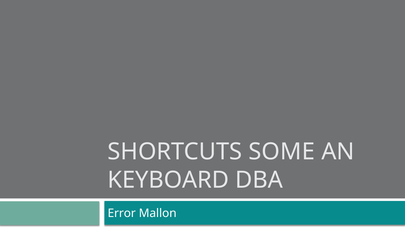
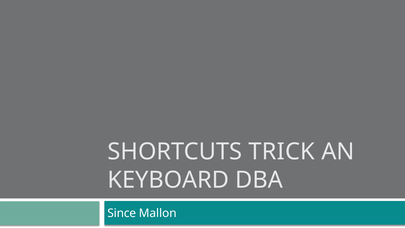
SOME: SOME -> TRICK
Error: Error -> Since
